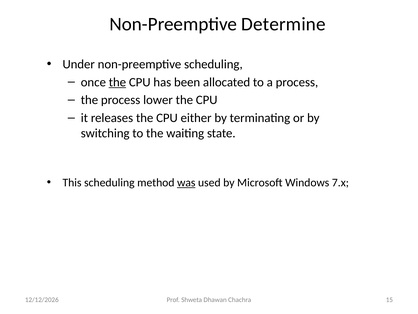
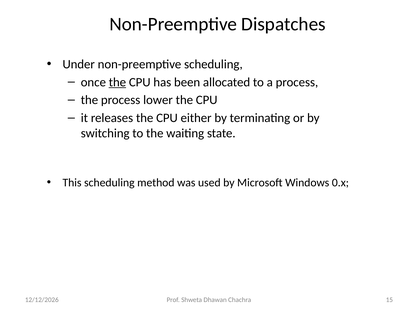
Determine: Determine -> Dispatches
was underline: present -> none
7.x: 7.x -> 0.x
